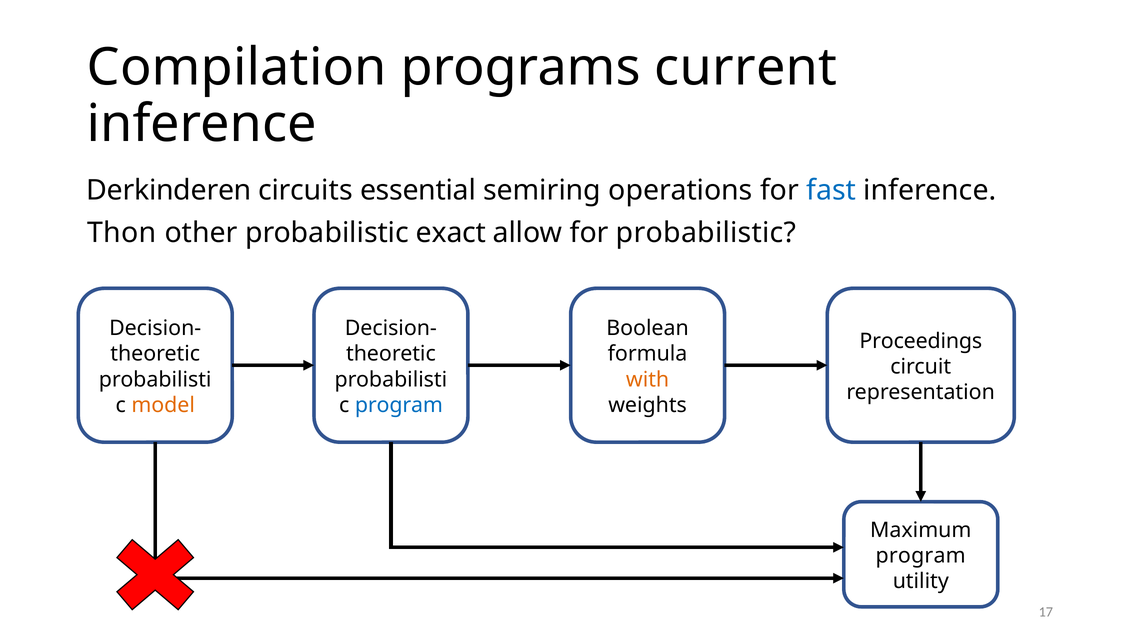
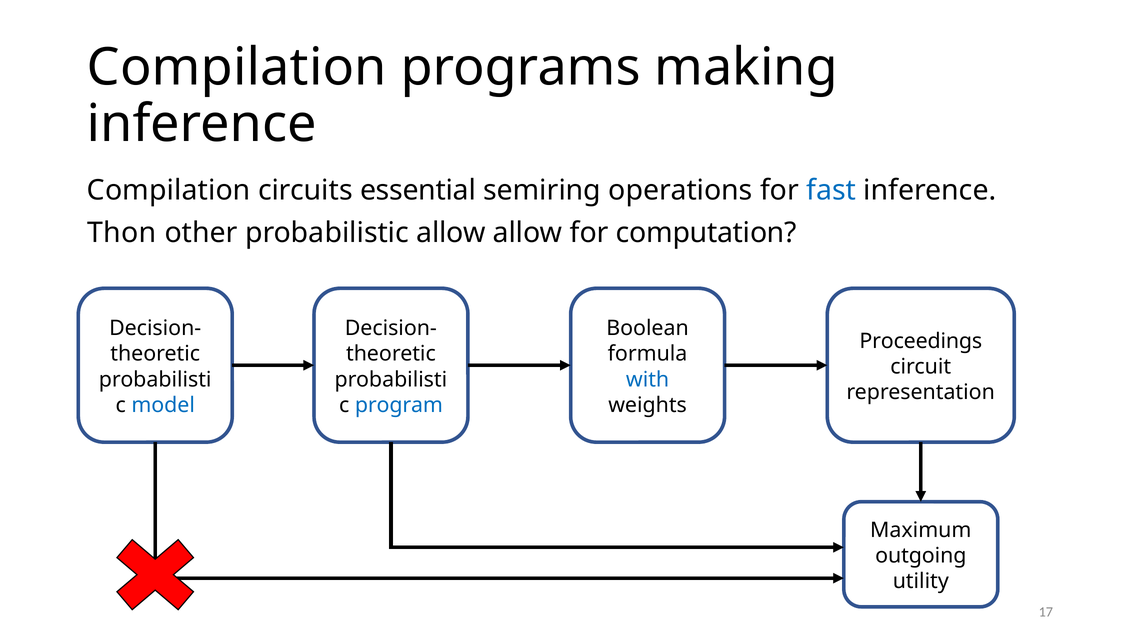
current: current -> making
Derkinderen at (169, 190): Derkinderen -> Compilation
probabilistic exact: exact -> allow
for probabilistic: probabilistic -> computation
with colour: orange -> blue
model colour: orange -> blue
program at (921, 556): program -> outgoing
